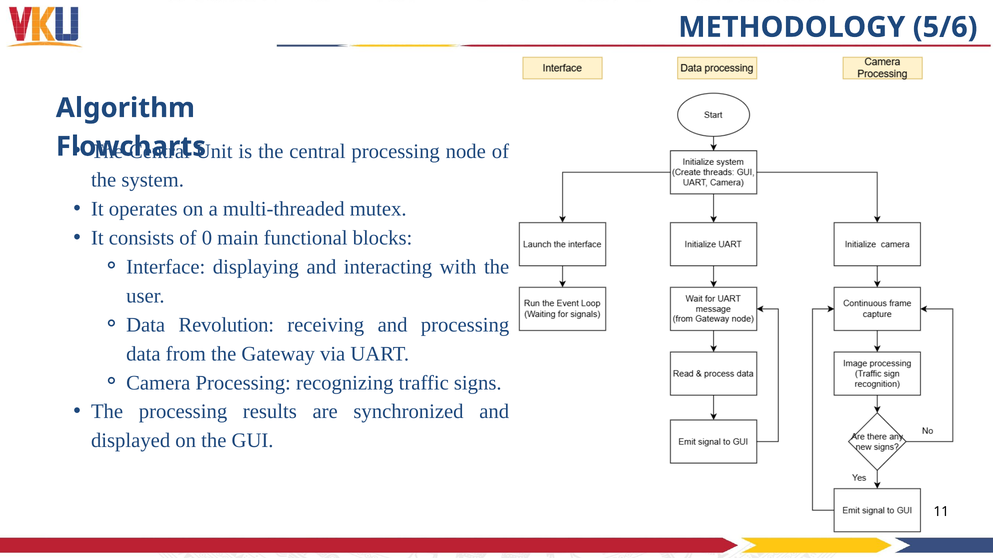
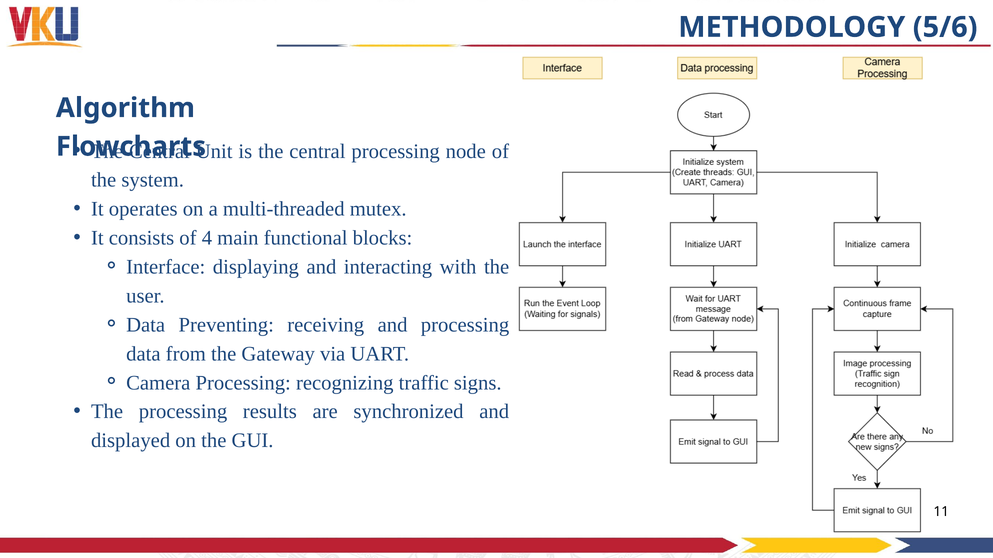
0: 0 -> 4
Revolution: Revolution -> Preventing
